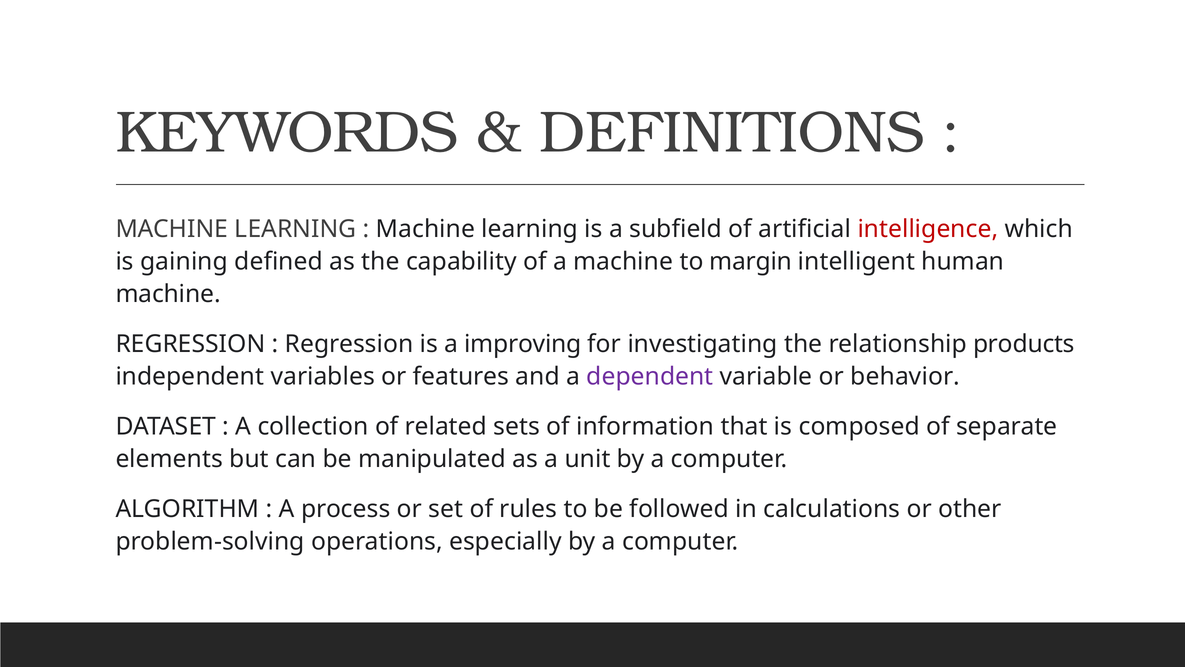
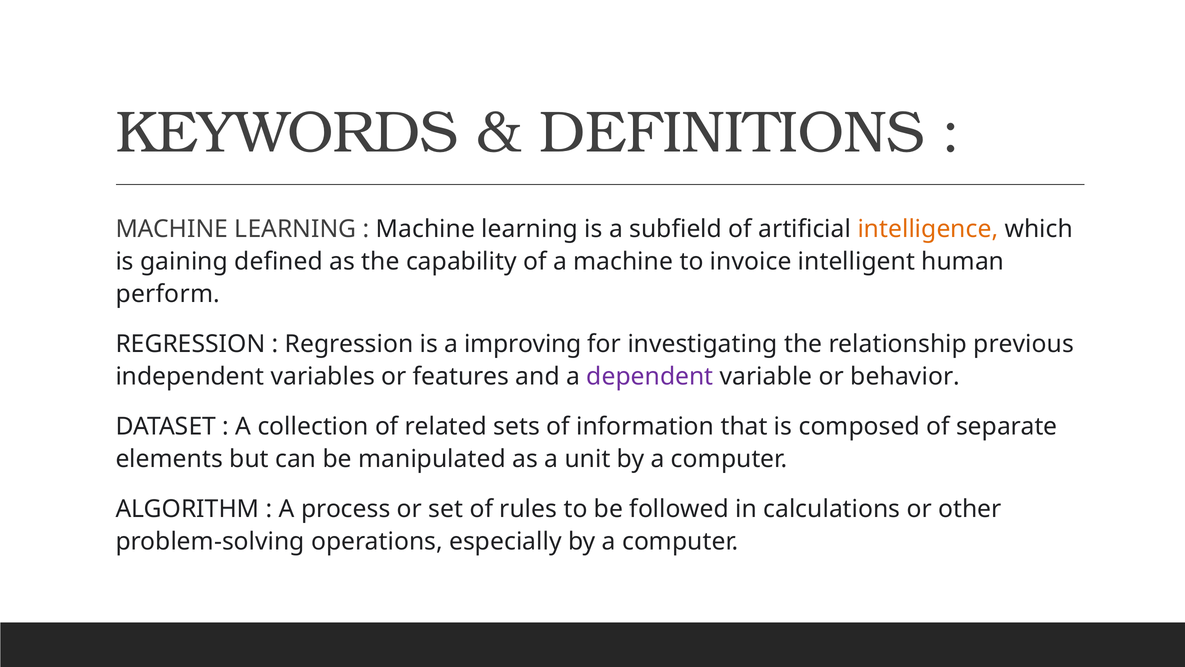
intelligence colour: red -> orange
margin: margin -> invoice
machine at (168, 294): machine -> perform
products: products -> previous
